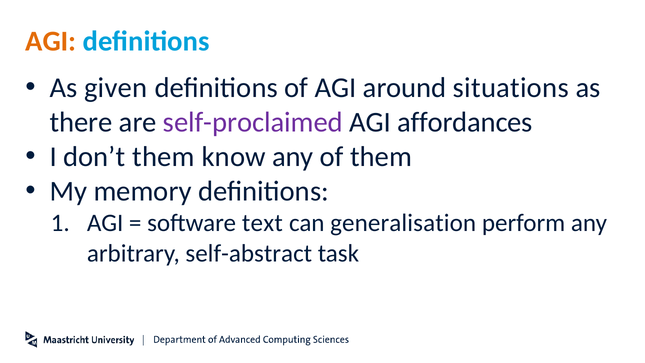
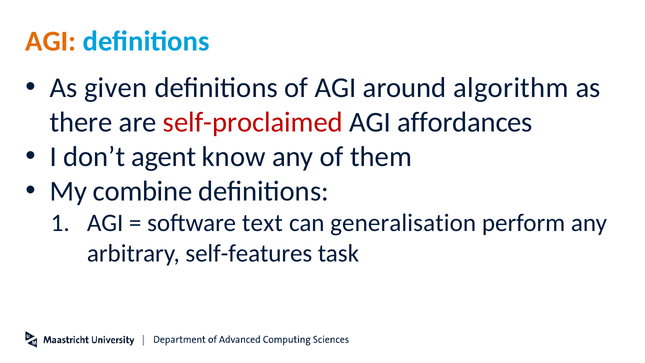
situations: situations -> algorithm
self-proclaimed colour: purple -> red
don’t them: them -> agent
memory: memory -> combine
self-abstract: self-abstract -> self-features
